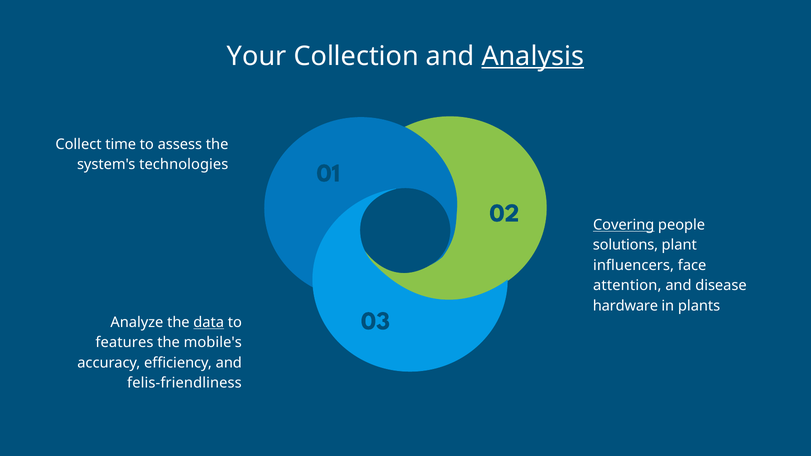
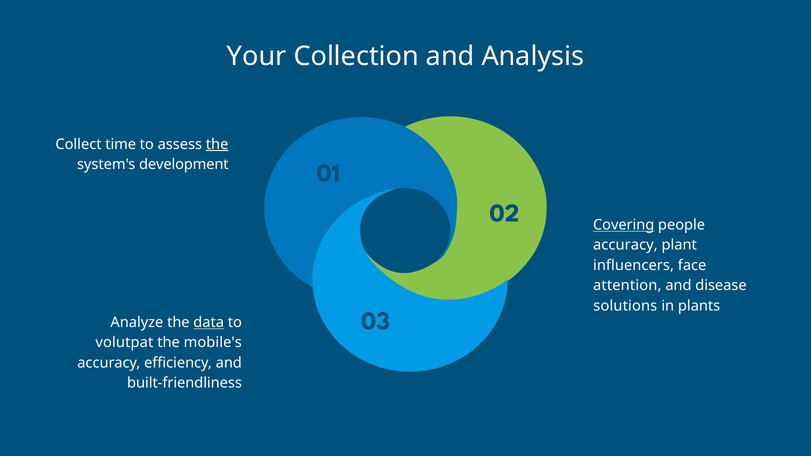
Analysis underline: present -> none
the at (217, 144) underline: none -> present
technologies: technologies -> development
solutions at (625, 245): solutions -> accuracy
hardware: hardware -> solutions
features: features -> volutpat
felis-friendliness: felis-friendliness -> built-friendliness
